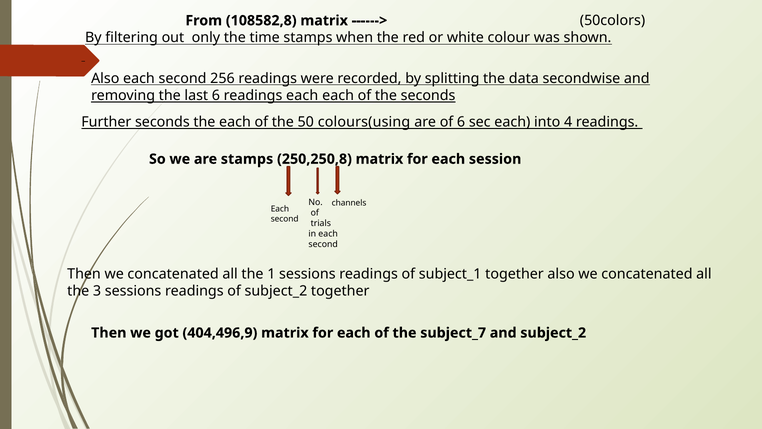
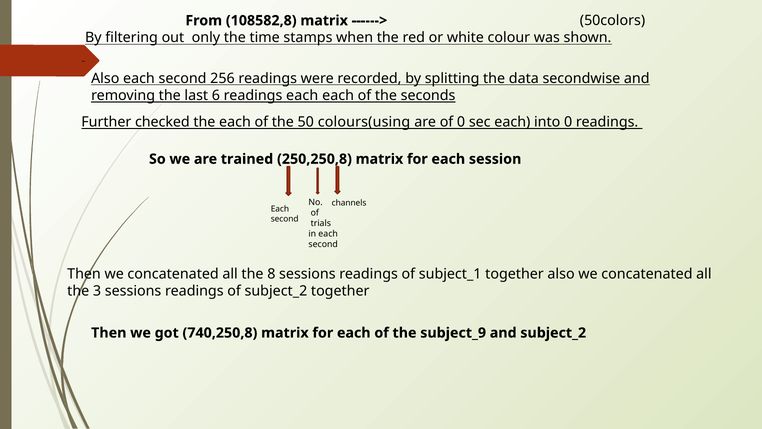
Further seconds: seconds -> checked
of 6: 6 -> 0
into 4: 4 -> 0
are stamps: stamps -> trained
1: 1 -> 8
404,496,9: 404,496,9 -> 740,250,8
subject_7: subject_7 -> subject_9
